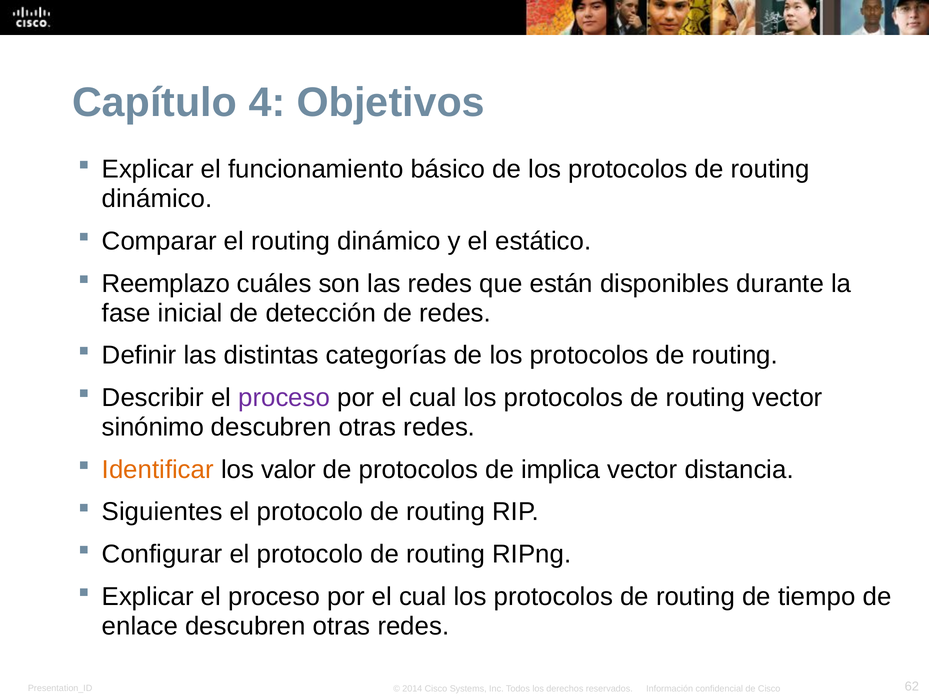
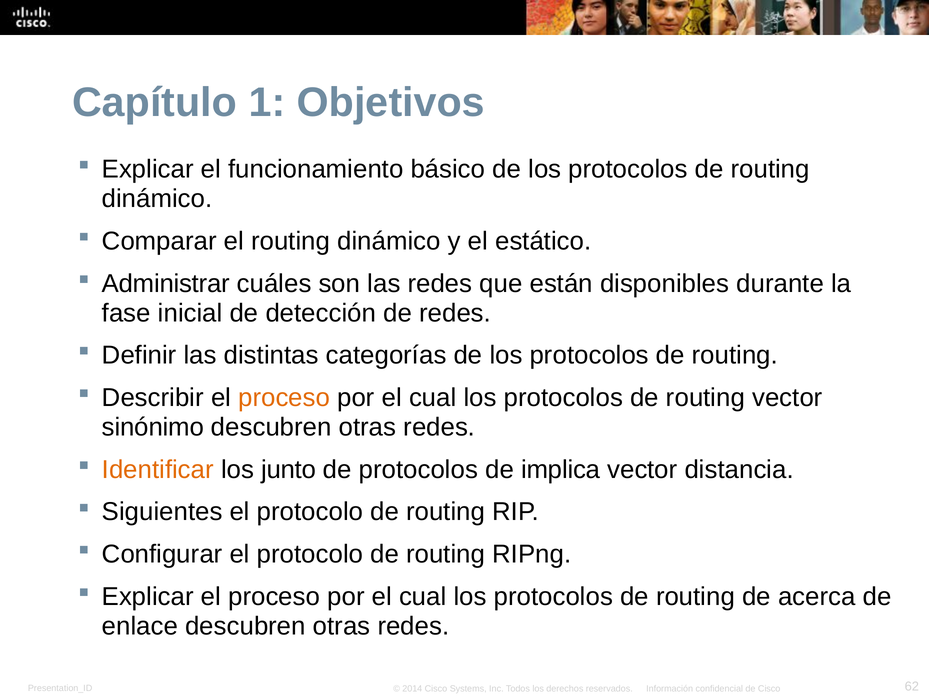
4: 4 -> 1
Reemplazo: Reemplazo -> Administrar
proceso at (284, 398) colour: purple -> orange
valor: valor -> junto
tiempo: tiempo -> acerca
